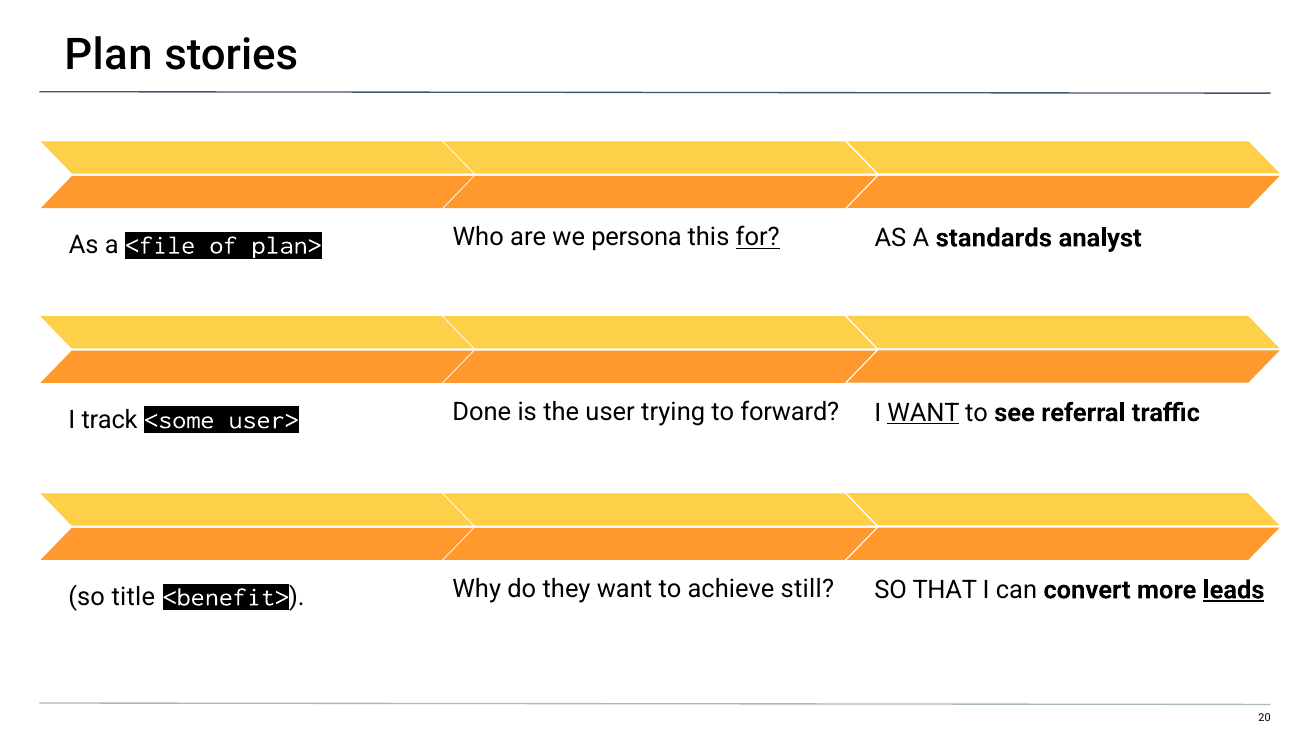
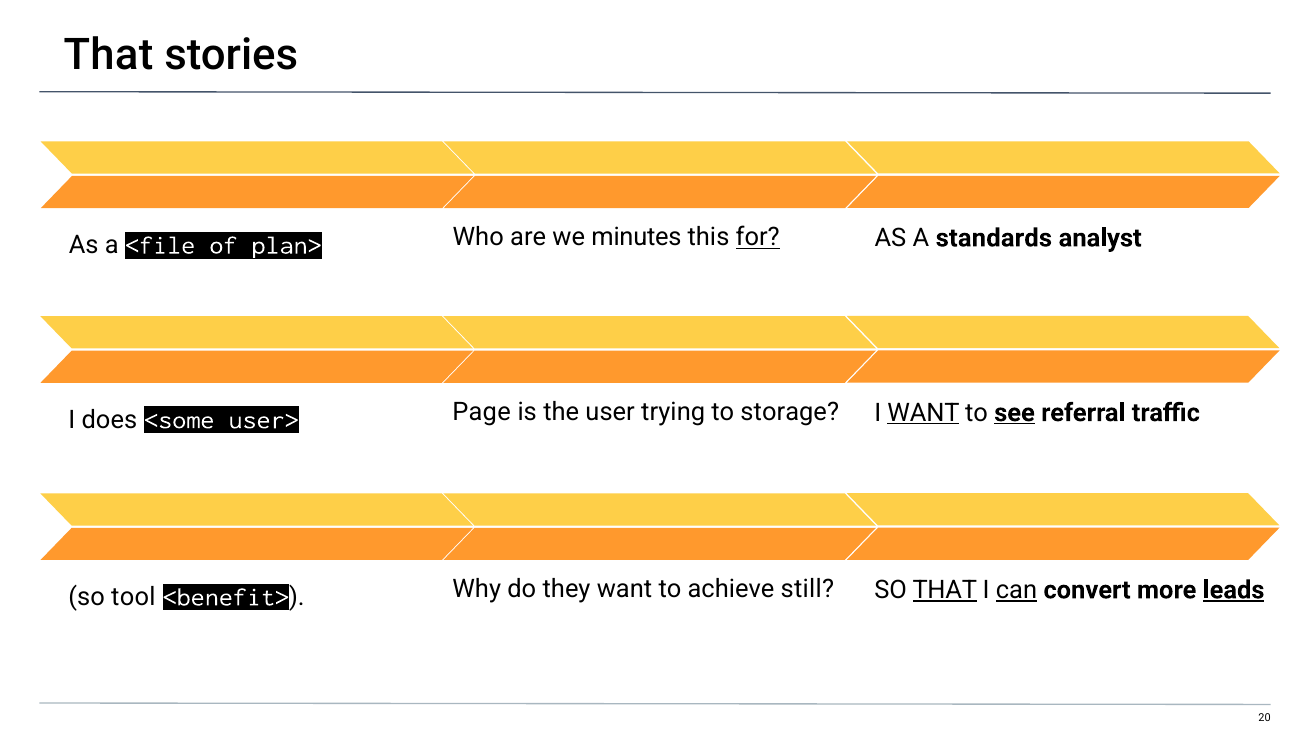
Plan at (108, 55): Plan -> That
persona: persona -> minutes
Done: Done -> Page
forward: forward -> storage
track: track -> does
see underline: none -> present
title: title -> tool
THAT at (945, 590) underline: none -> present
can underline: none -> present
